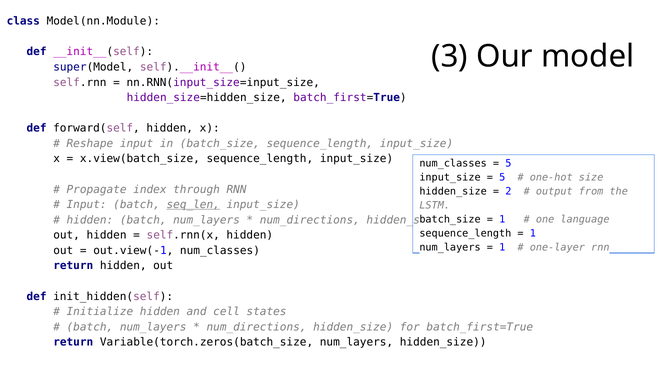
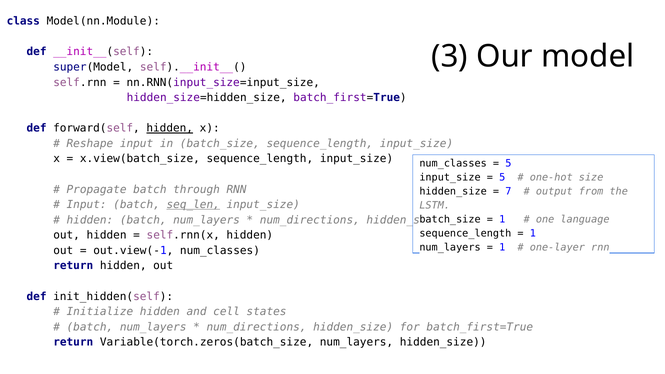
hidden at (170, 128) underline: none -> present
Propagate index: index -> batch
2: 2 -> 7
